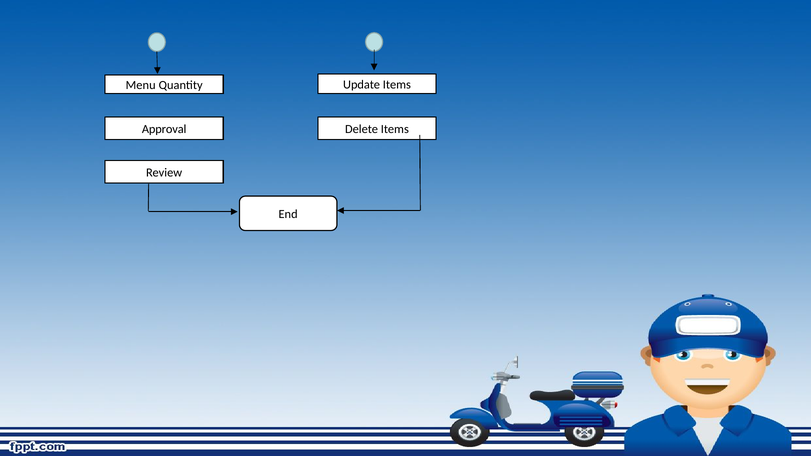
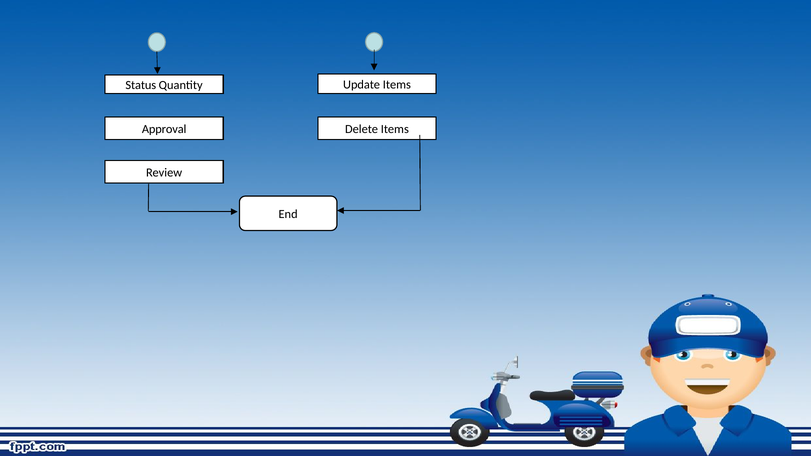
Menu: Menu -> Status
